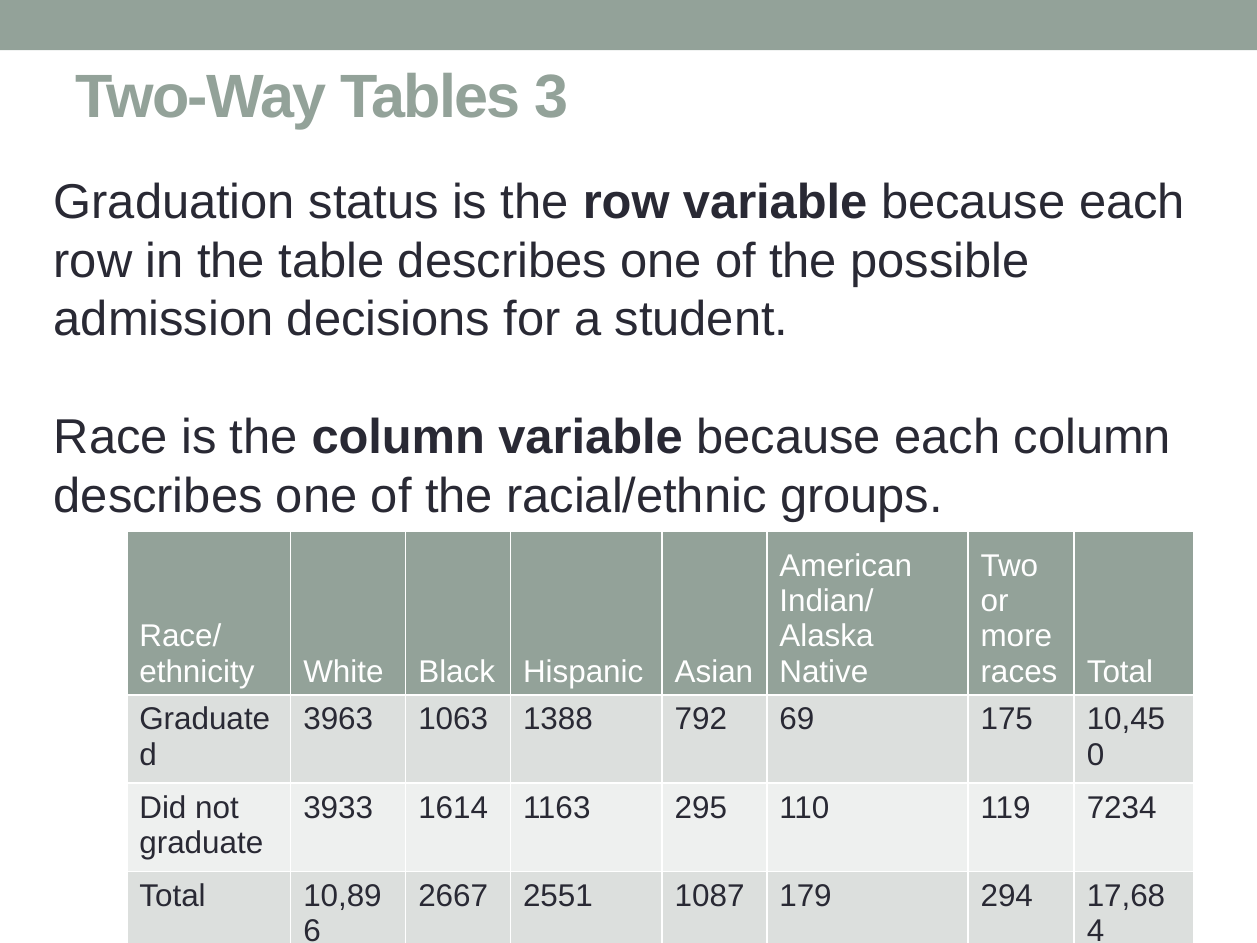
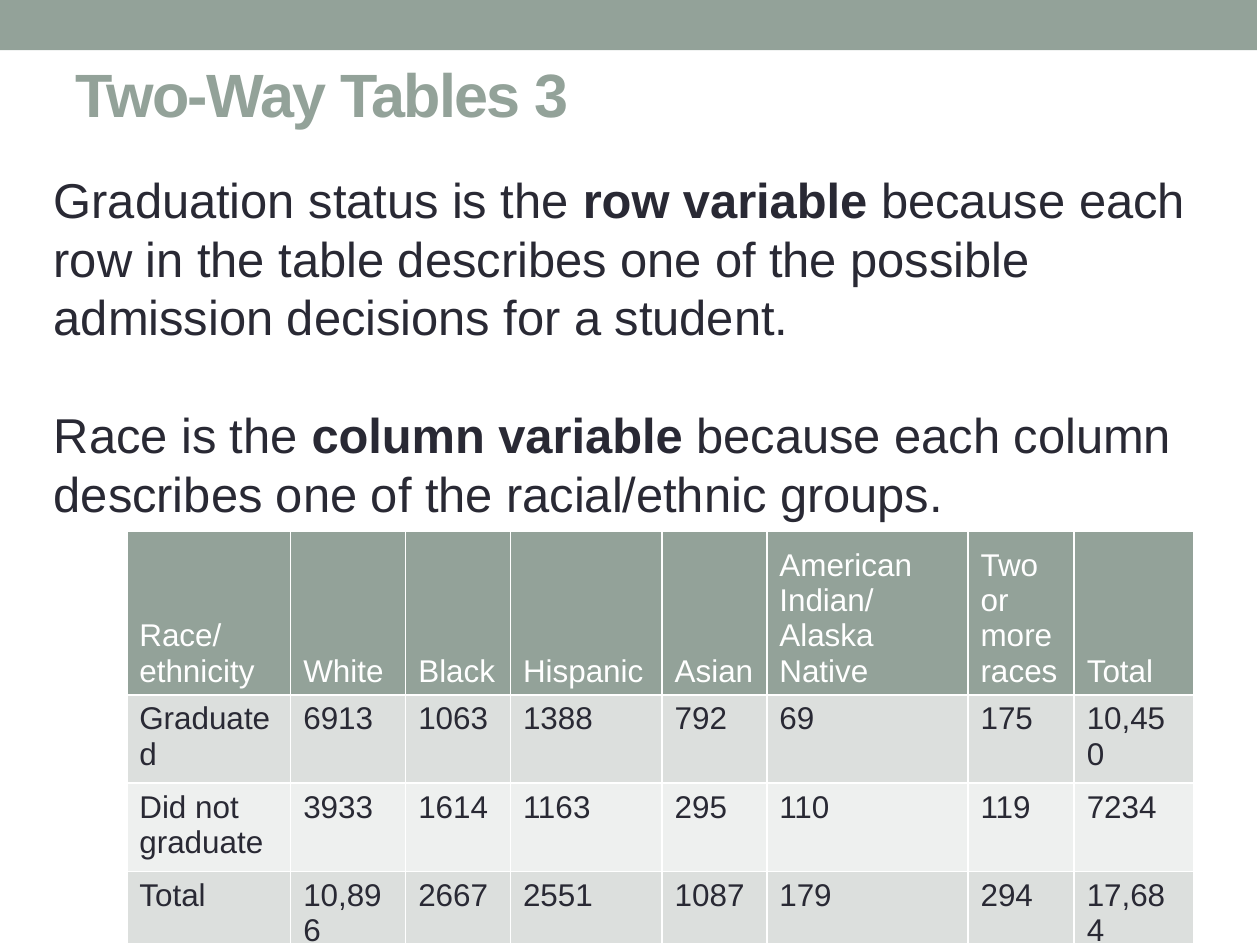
3963: 3963 -> 6913
